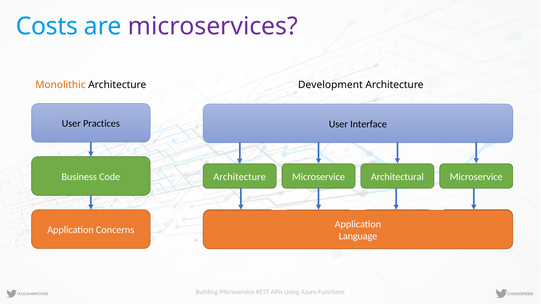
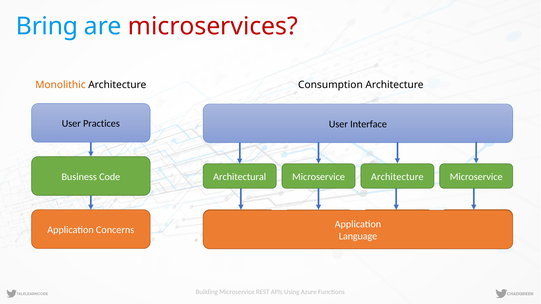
Costs: Costs -> Bring
microservices colour: purple -> red
Development: Development -> Consumption
Architecture at (240, 177): Architecture -> Architectural
Microservice Architectural: Architectural -> Architecture
